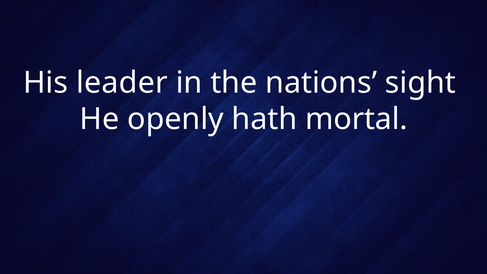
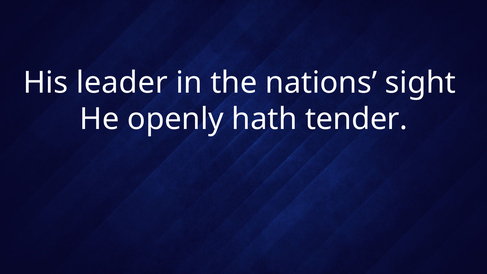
mortal: mortal -> tender
